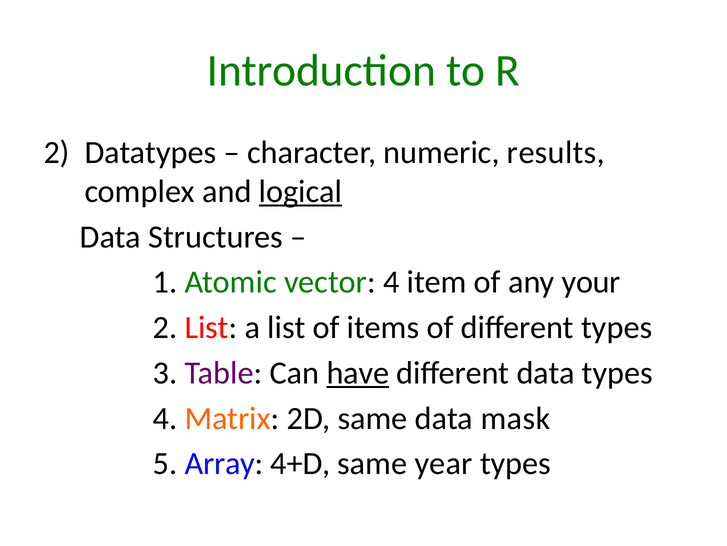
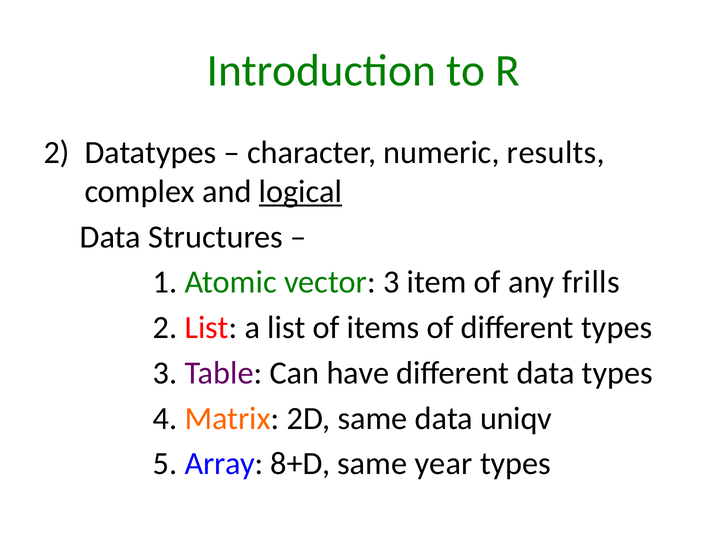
vector 4: 4 -> 3
your: your -> frills
have underline: present -> none
mask: mask -> uniqv
4+D: 4+D -> 8+D
